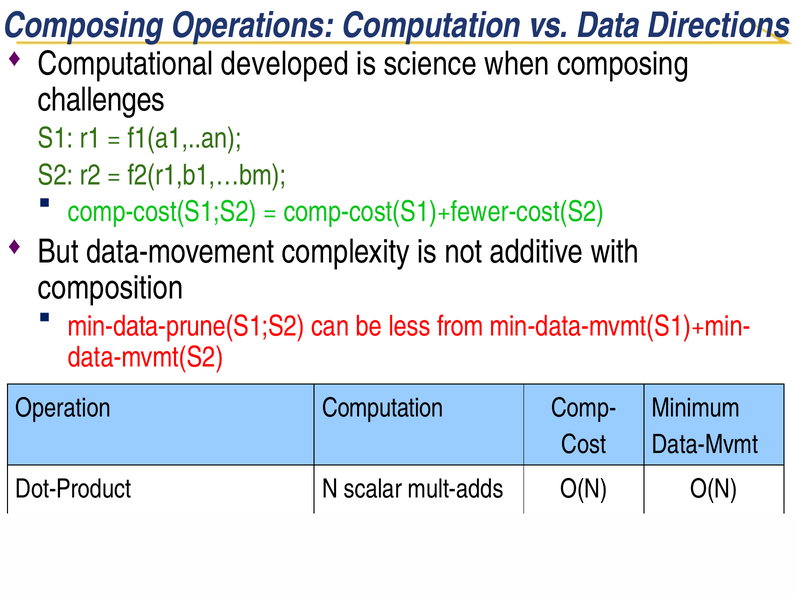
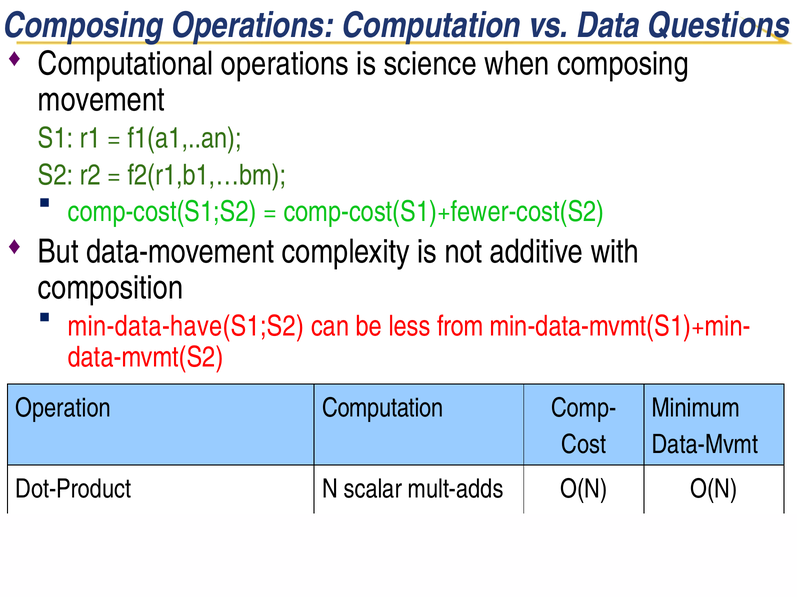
Directions: Directions -> Questions
Computational developed: developed -> operations
challenges: challenges -> movement
min-data-prune(S1;S2: min-data-prune(S1;S2 -> min-data-have(S1;S2
